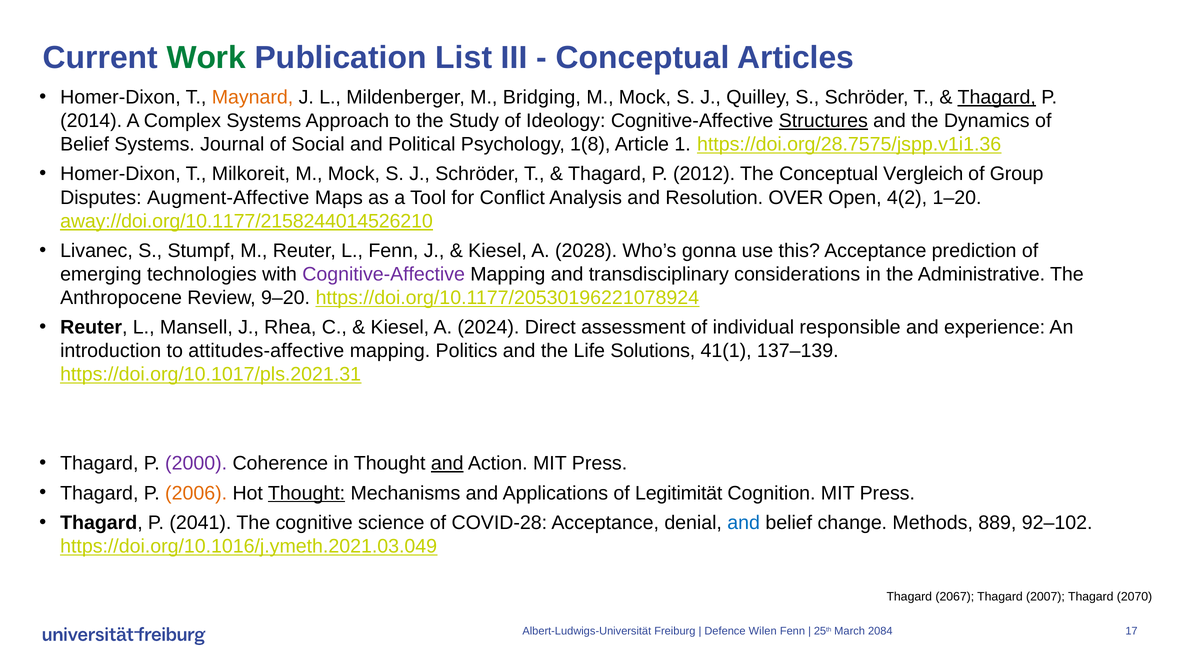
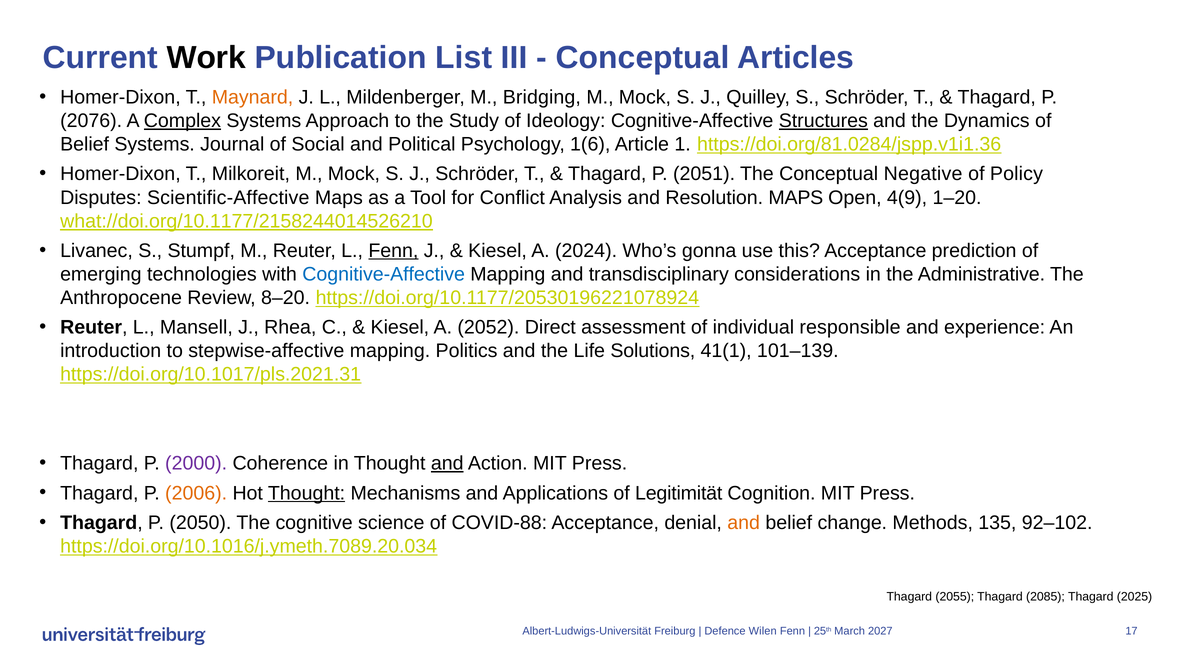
Work colour: green -> black
Thagard at (997, 97) underline: present -> none
2014: 2014 -> 2076
Complex underline: none -> present
1(8: 1(8 -> 1(6
https://doi.org/28.7575/jspp.v1i1.36: https://doi.org/28.7575/jspp.v1i1.36 -> https://doi.org/81.0284/jspp.v1i1.36
2012: 2012 -> 2051
Vergleich: Vergleich -> Negative
Group: Group -> Policy
Augment-Affective: Augment-Affective -> Scientific-Affective
Resolution OVER: OVER -> MAPS
4(2: 4(2 -> 4(9
away://doi.org/10.1177/2158244014526210: away://doi.org/10.1177/2158244014526210 -> what://doi.org/10.1177/2158244014526210
Fenn at (393, 251) underline: none -> present
2028: 2028 -> 2024
Cognitive-Affective at (384, 274) colour: purple -> blue
9–20: 9–20 -> 8–20
2024: 2024 -> 2052
attitudes-affective: attitudes-affective -> stepwise-affective
137–139: 137–139 -> 101–139
2041: 2041 -> 2050
COVID-28: COVID-28 -> COVID-88
and at (744, 523) colour: blue -> orange
889: 889 -> 135
https://doi.org/10.1016/j.ymeth.2021.03.049: https://doi.org/10.1016/j.ymeth.2021.03.049 -> https://doi.org/10.1016/j.ymeth.7089.20.034
2067: 2067 -> 2055
2007: 2007 -> 2085
2070: 2070 -> 2025
2084: 2084 -> 2027
